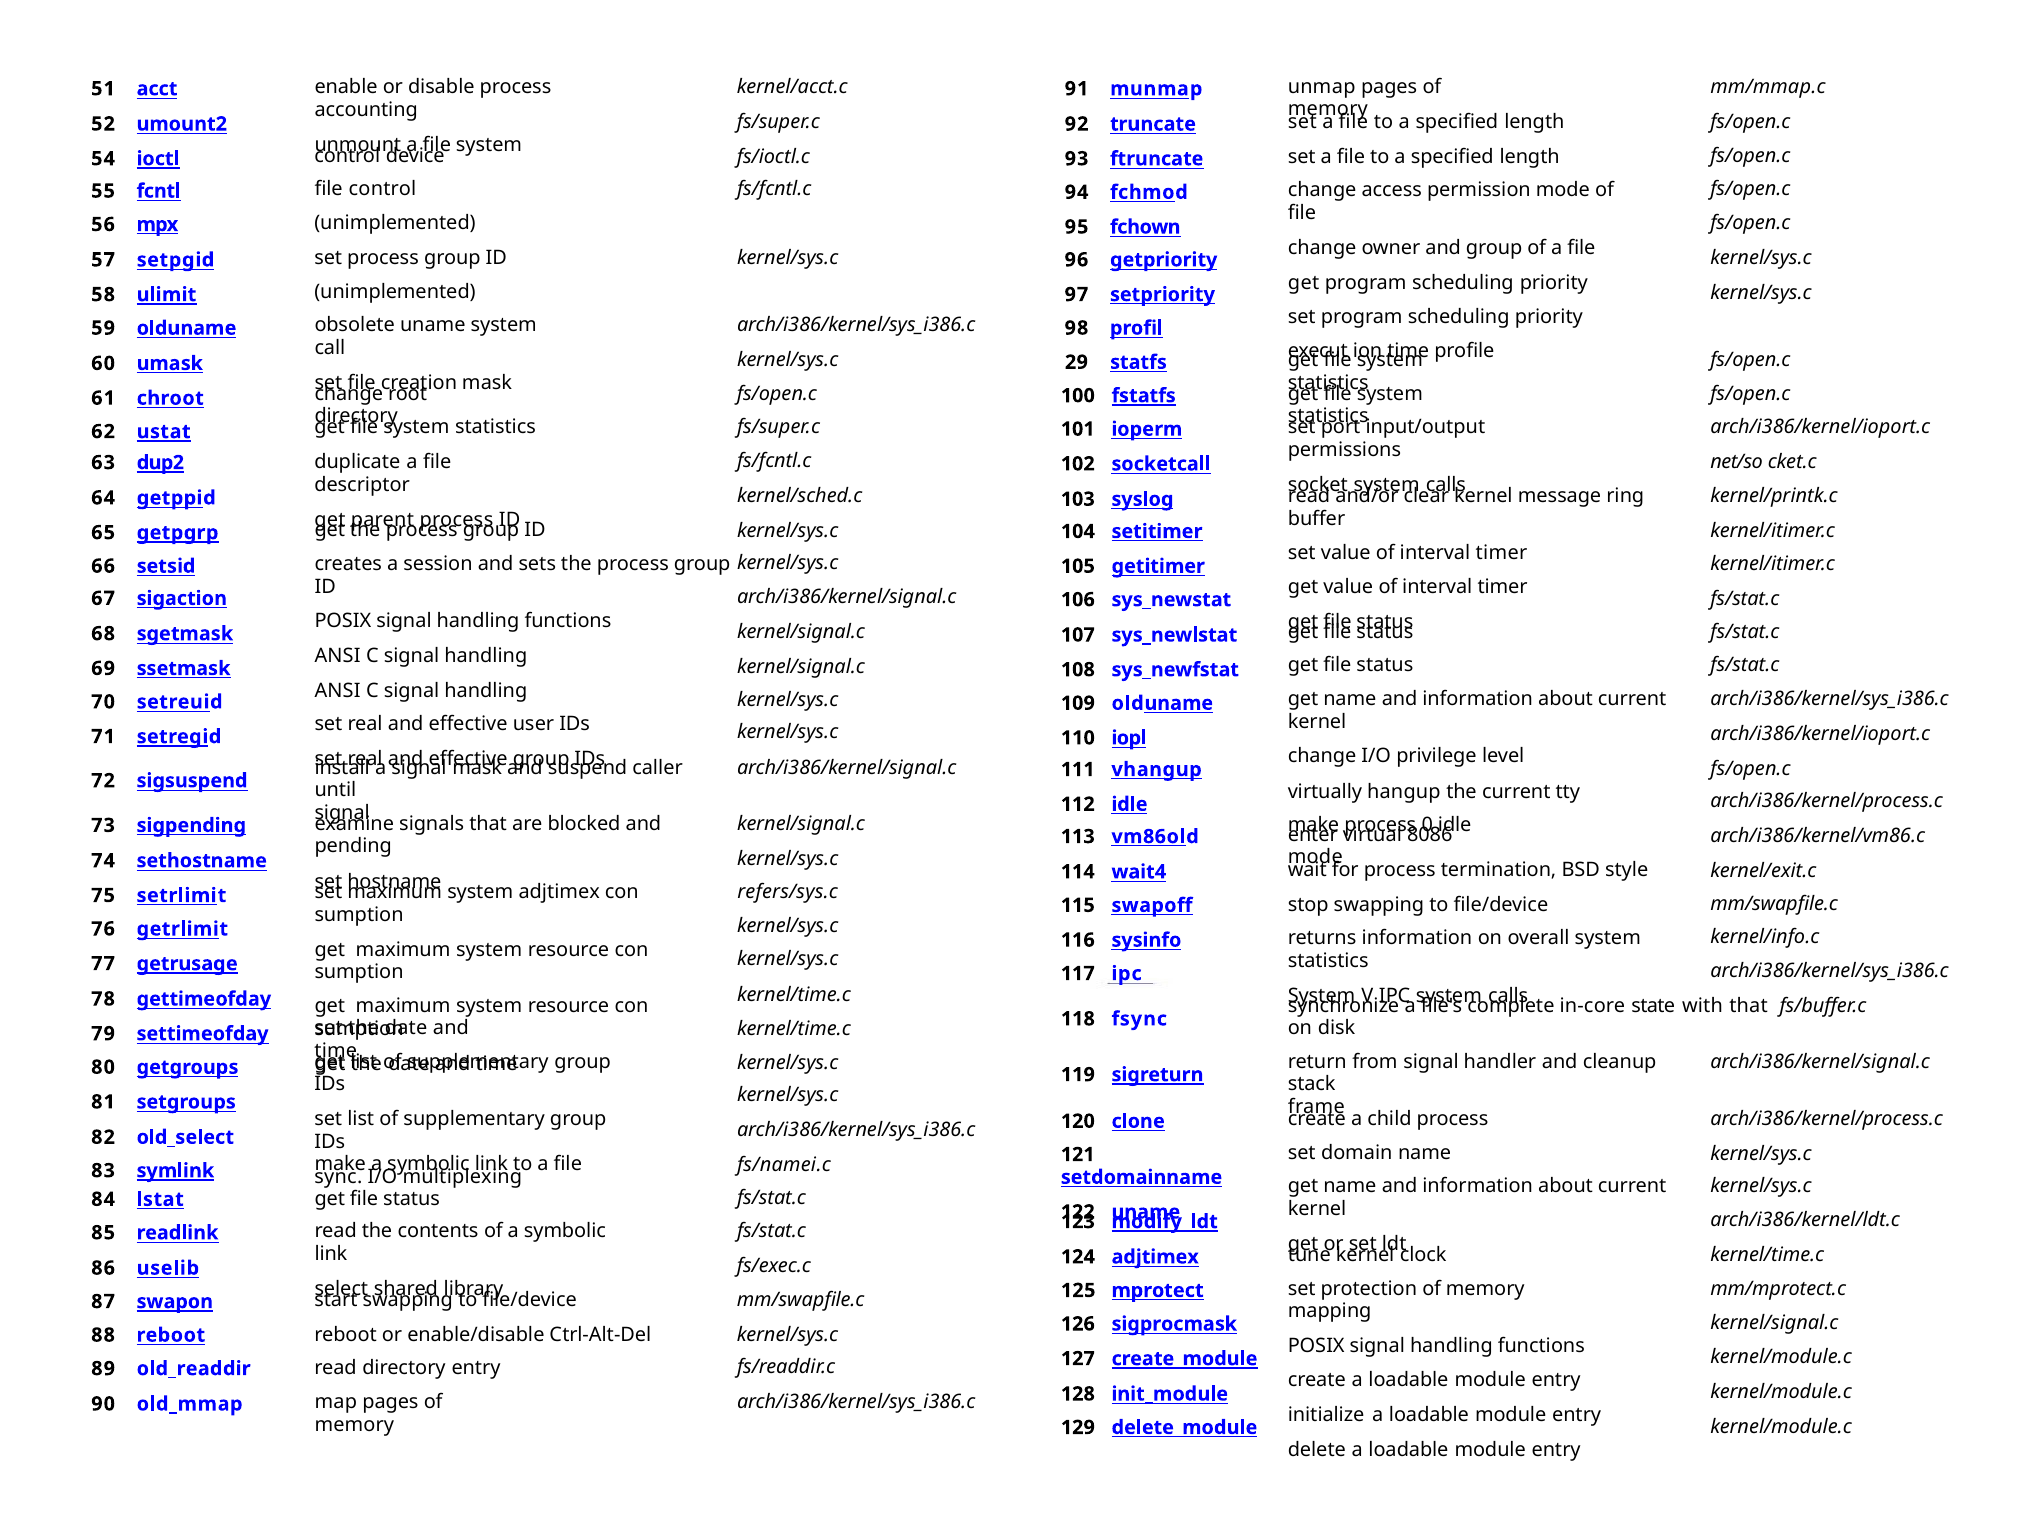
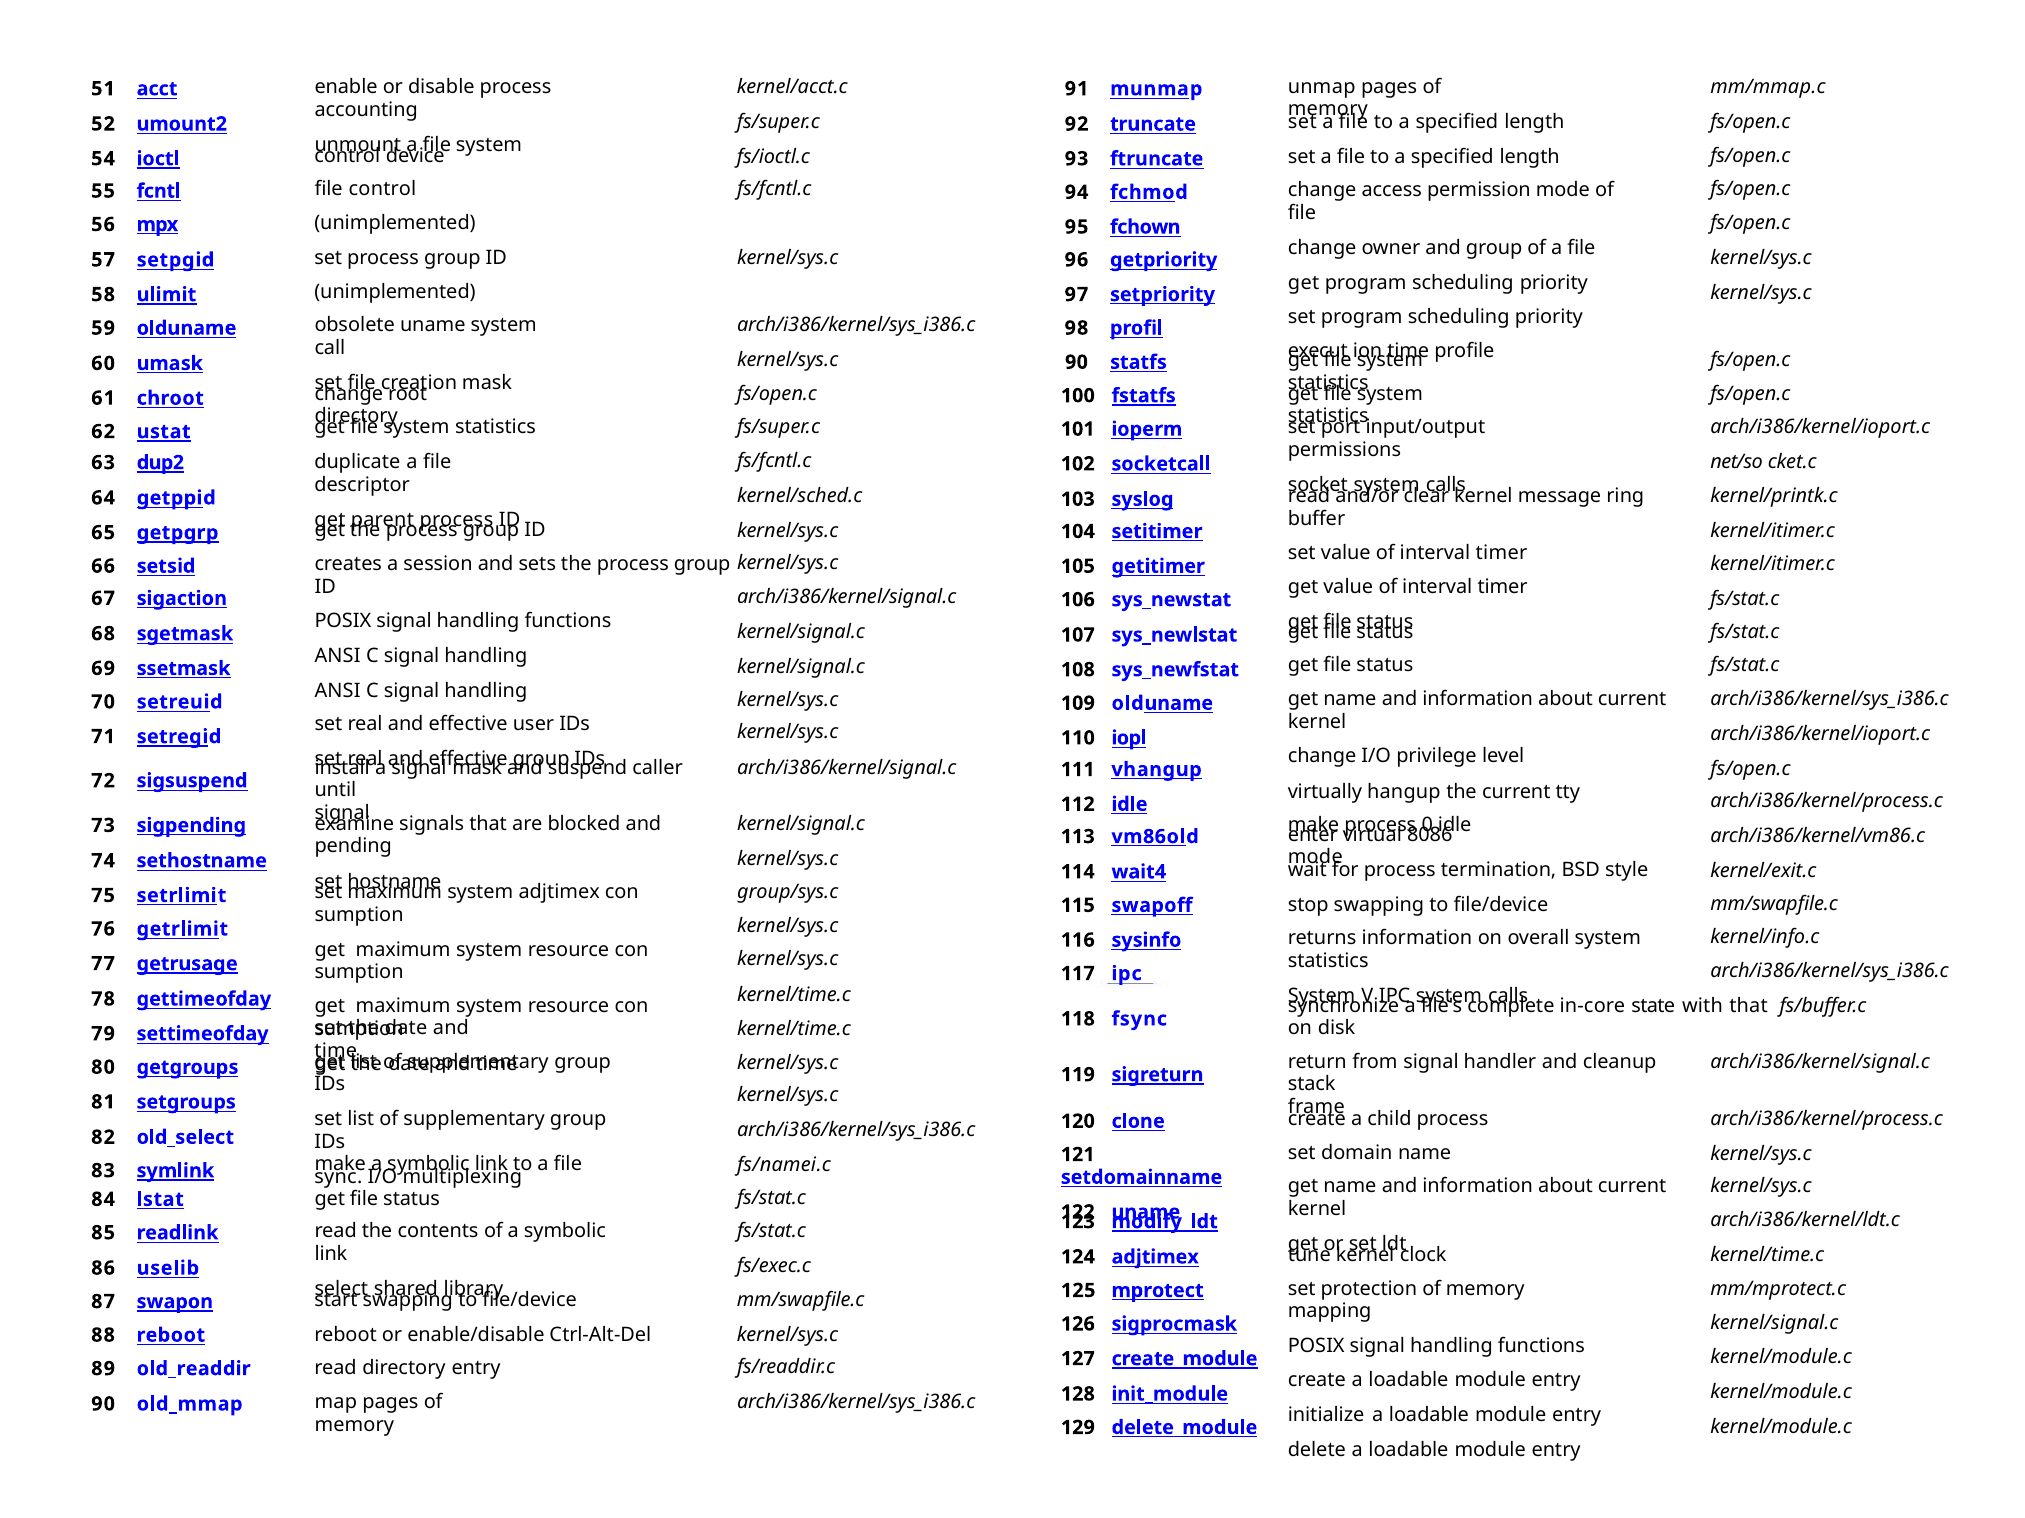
kernel/sys.c 29: 29 -> 90
refers/sys.c: refers/sys.c -> group/sys.c
